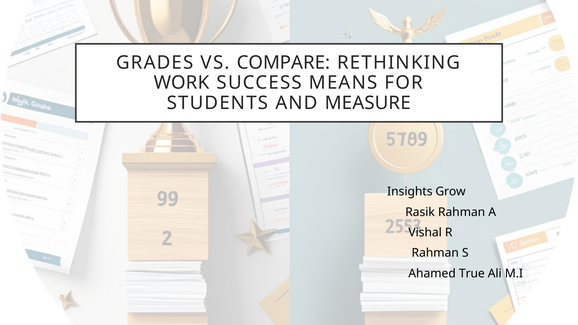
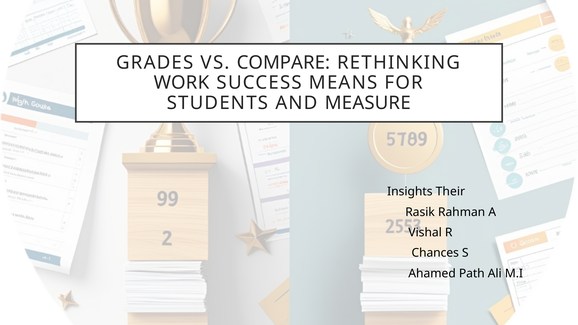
Grow: Grow -> Their
Rahman at (435, 253): Rahman -> Chances
True: True -> Path
